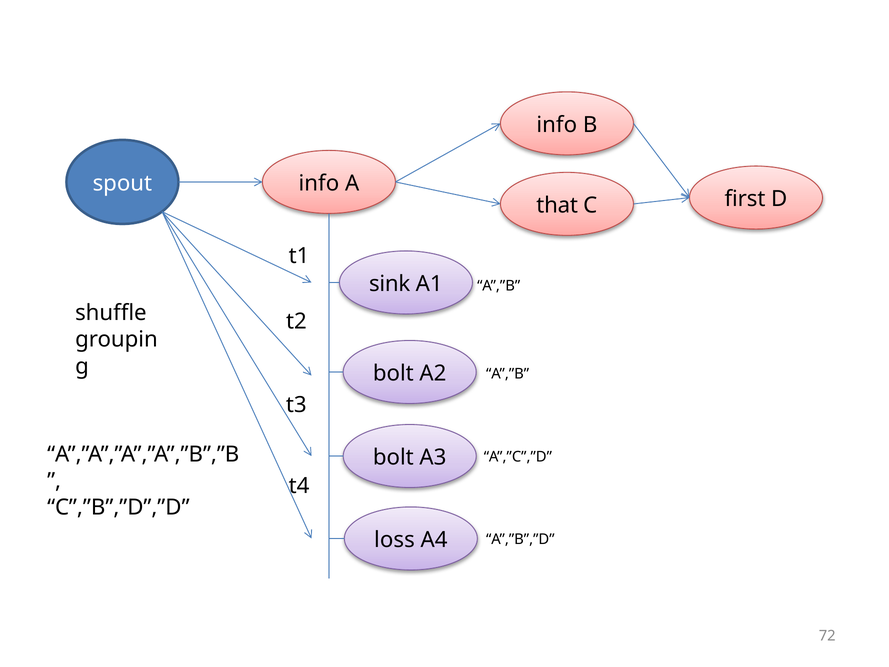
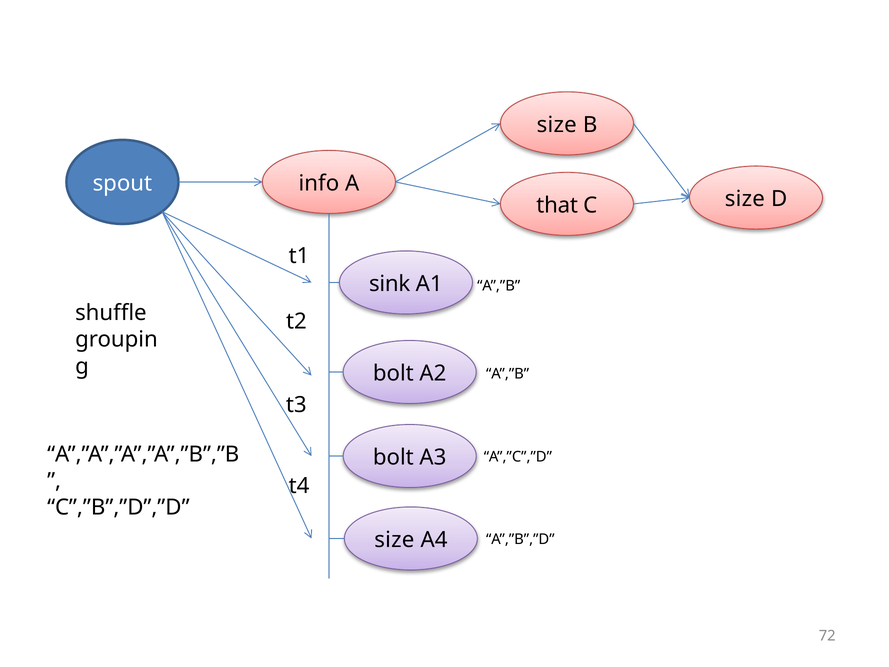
info at (557, 125): info -> size
C first: first -> size
loss at (394, 540): loss -> size
